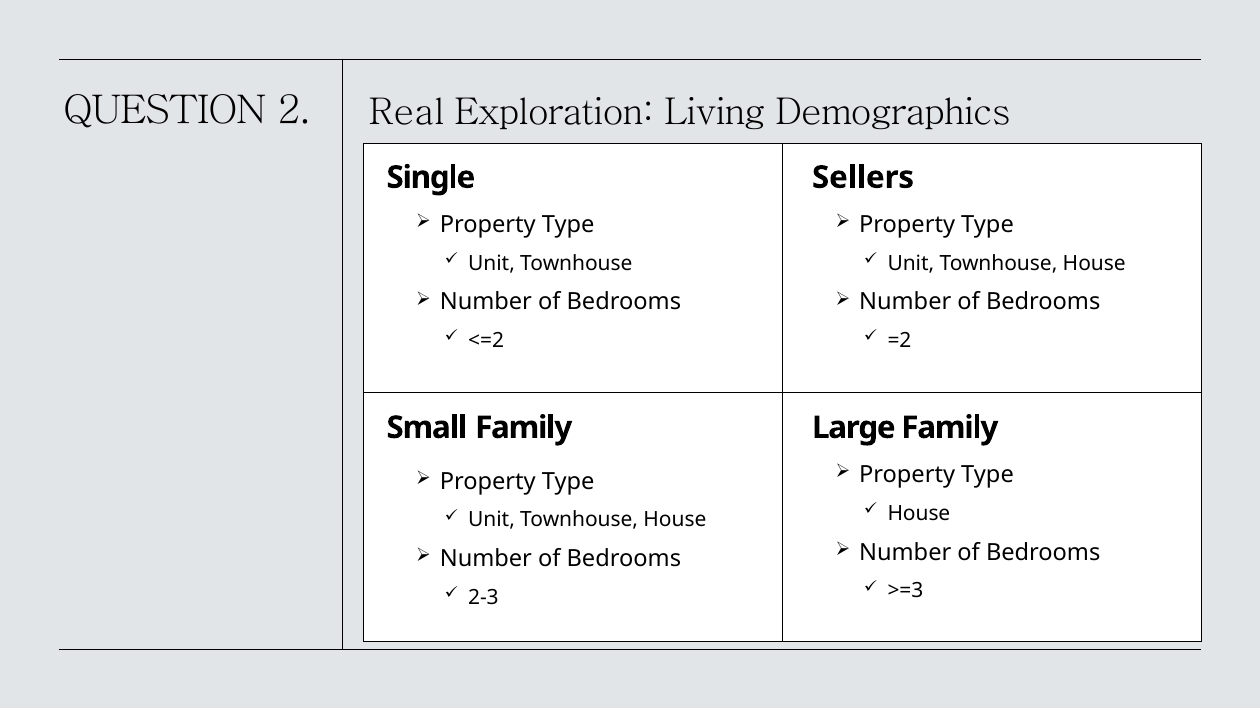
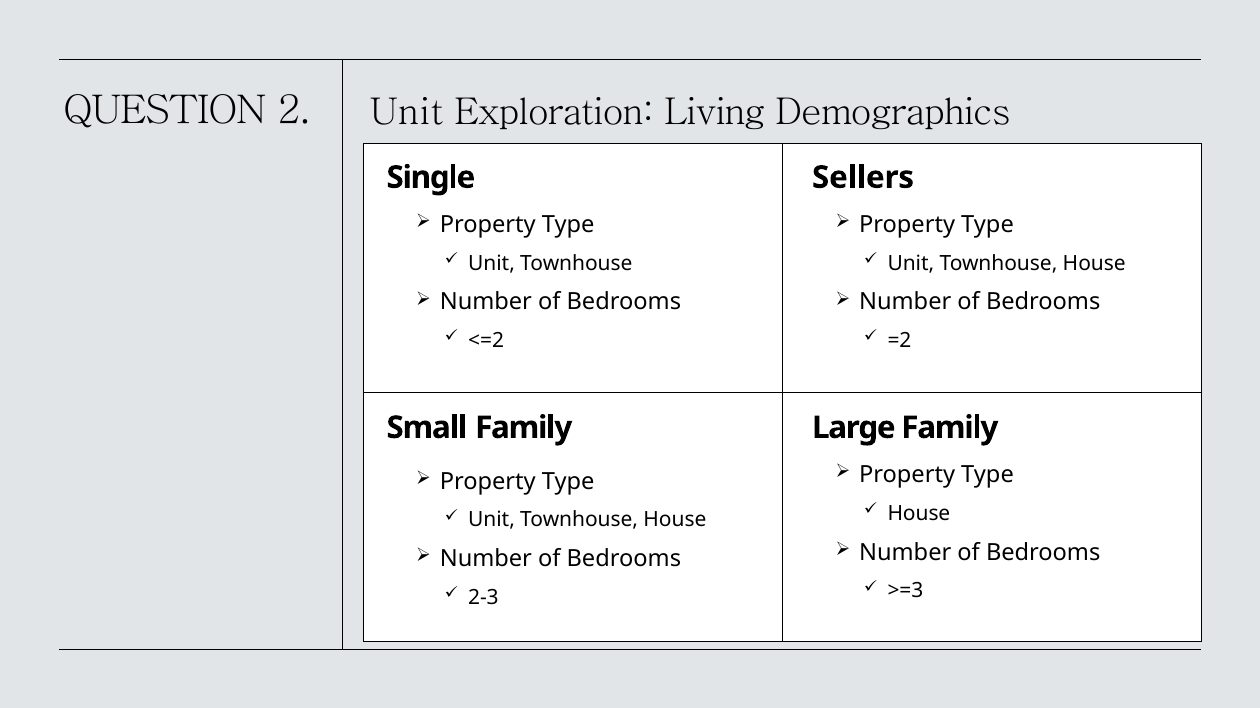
2 Real: Real -> Unit
